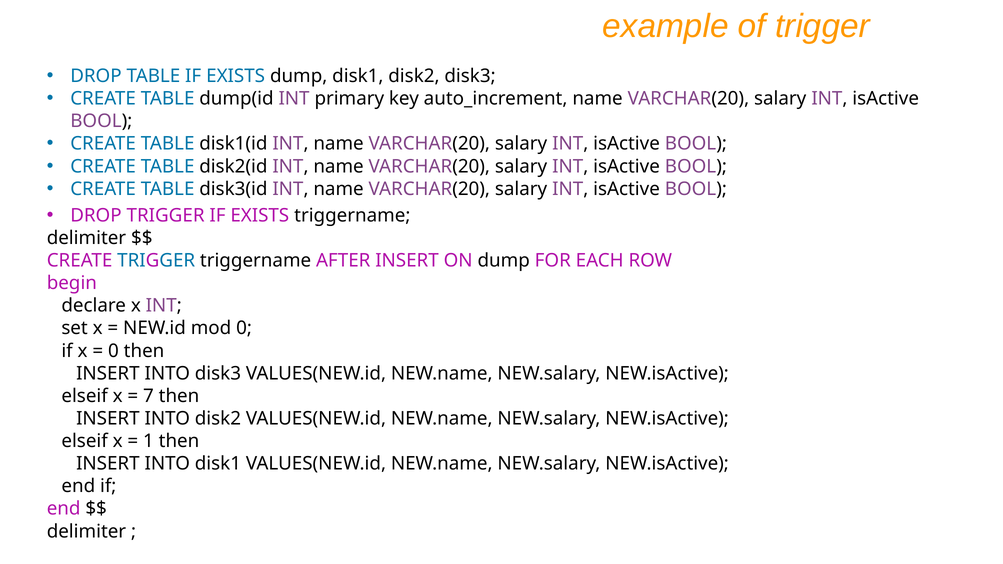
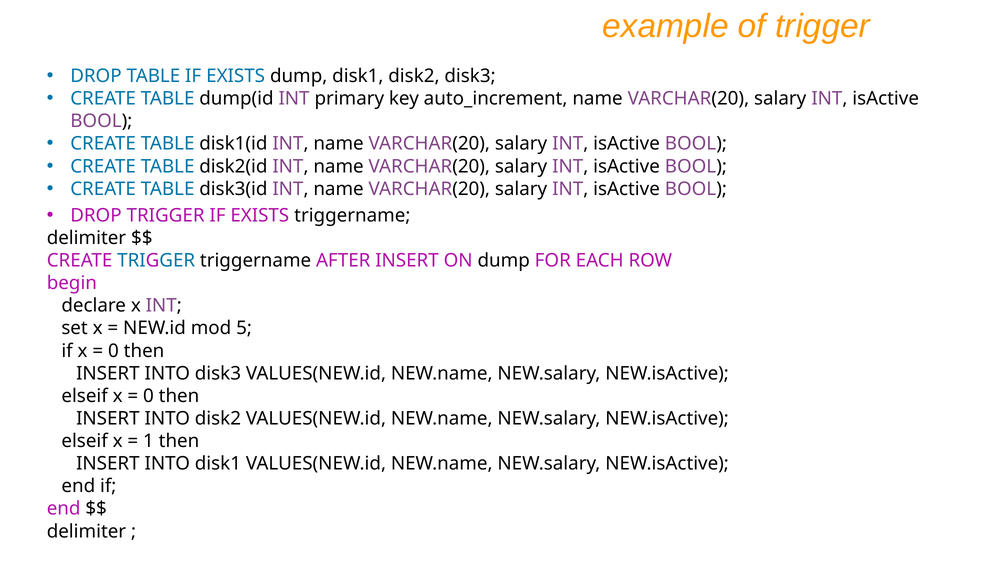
mod 0: 0 -> 5
7 at (148, 396): 7 -> 0
